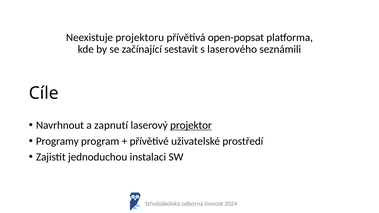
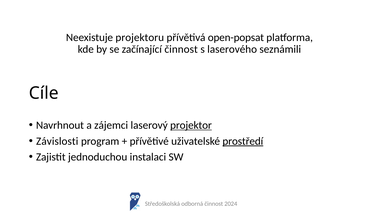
začínající sestavit: sestavit -> činnost
zapnutí: zapnutí -> zájemci
Programy: Programy -> Závislosti
prostředí underline: none -> present
